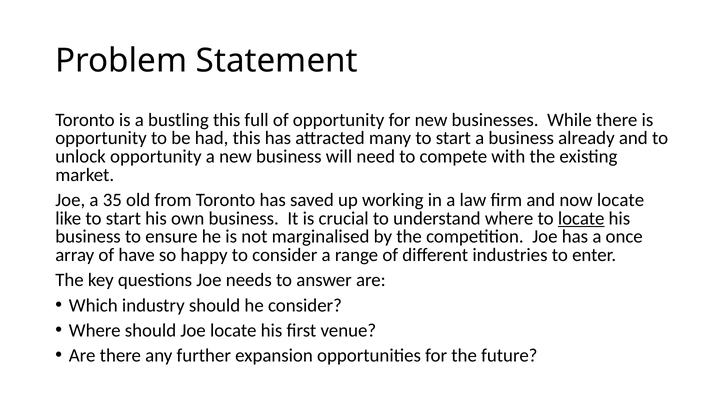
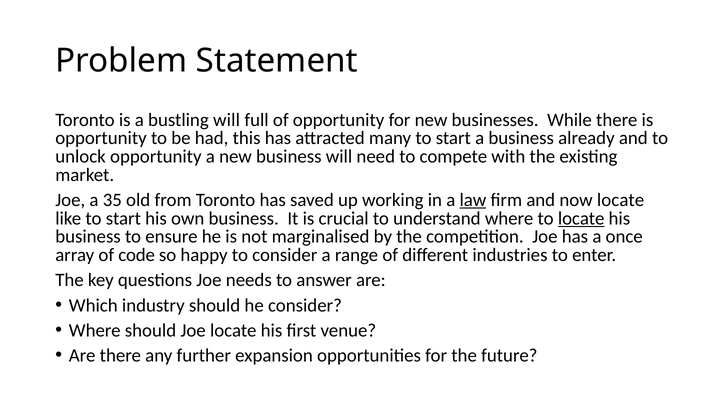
bustling this: this -> will
law underline: none -> present
have: have -> code
